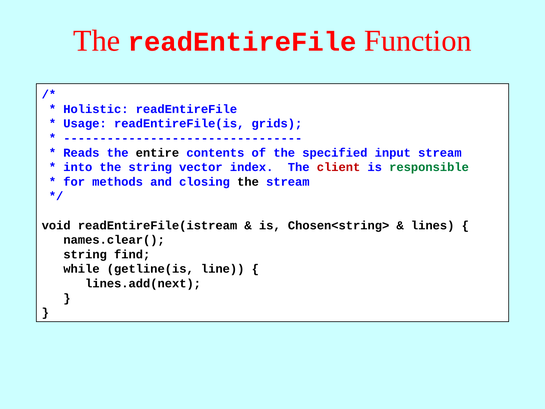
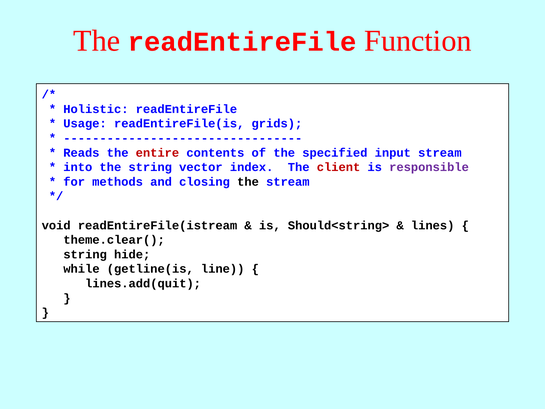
entire colour: black -> red
responsible colour: green -> purple
Chosen<string>: Chosen<string> -> Should<string>
names.clear(: names.clear( -> theme.clear(
find: find -> hide
lines.add(next: lines.add(next -> lines.add(quit
